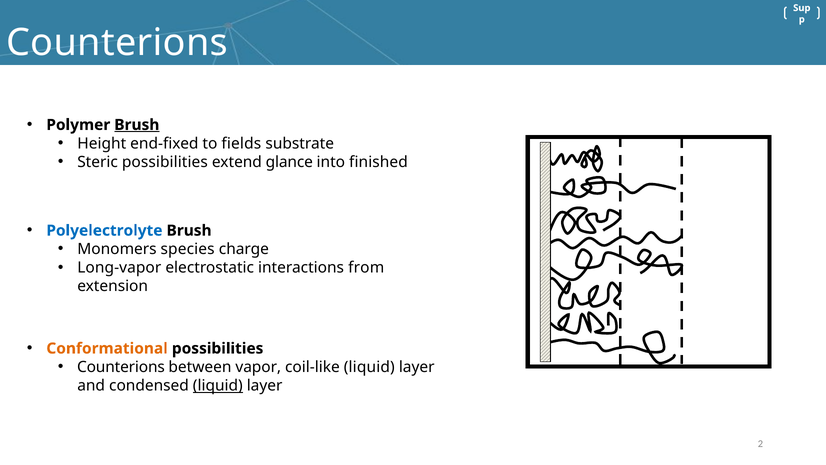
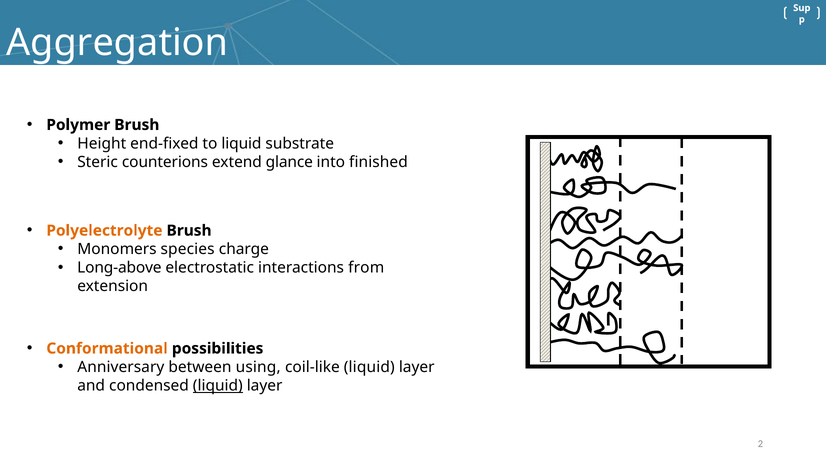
Counterions at (117, 43): Counterions -> Aggregation
Brush at (137, 125) underline: present -> none
to fields: fields -> liquid
Steric possibilities: possibilities -> counterions
Polyelectrolyte colour: blue -> orange
Long-vapor: Long-vapor -> Long-above
Counterions at (121, 367): Counterions -> Anniversary
vapor: vapor -> using
